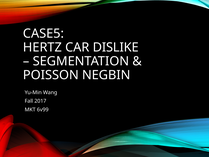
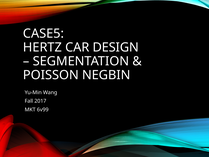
DISLIKE: DISLIKE -> DESIGN
